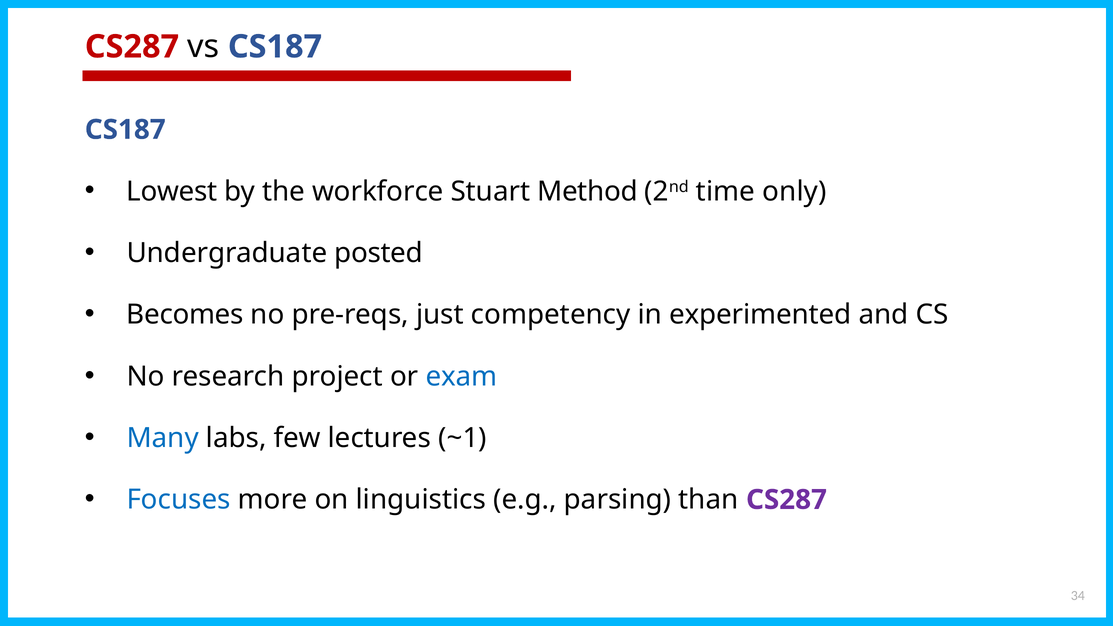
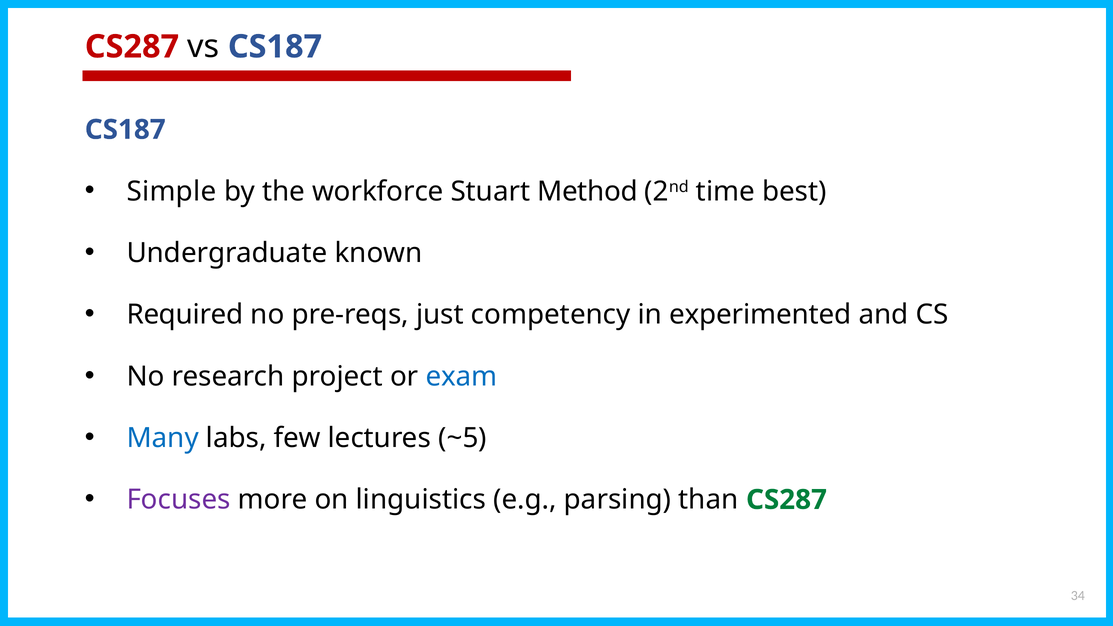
Lowest: Lowest -> Simple
only: only -> best
posted: posted -> known
Becomes: Becomes -> Required
~1: ~1 -> ~5
Focuses colour: blue -> purple
CS287 at (787, 500) colour: purple -> green
